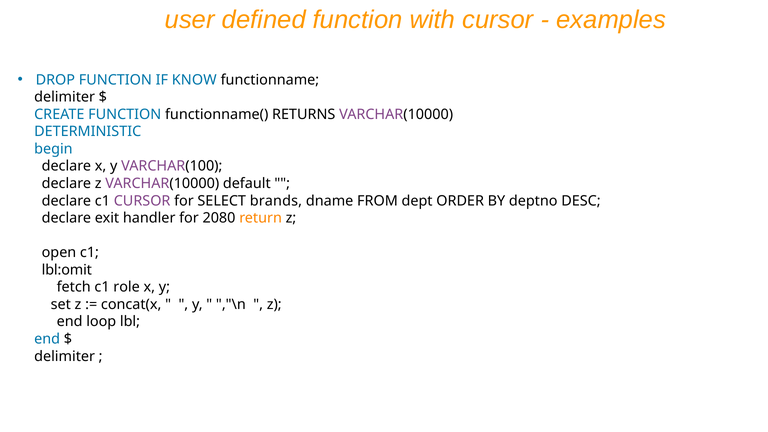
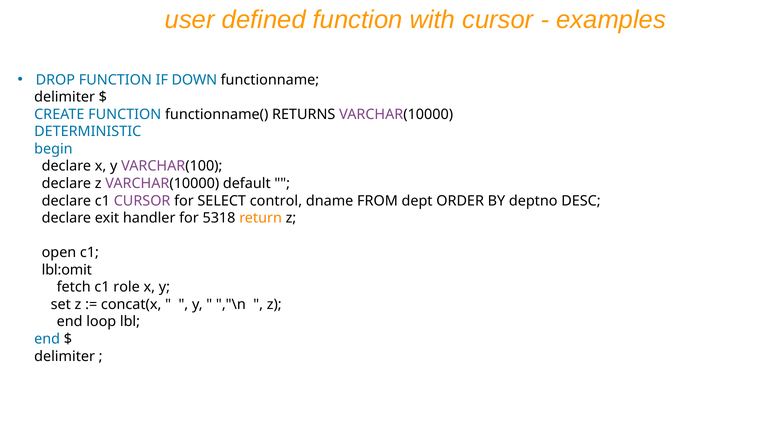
KNOW: KNOW -> DOWN
brands: brands -> control
2080: 2080 -> 5318
